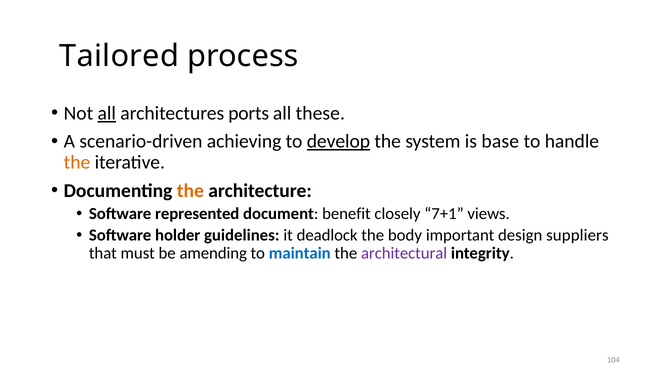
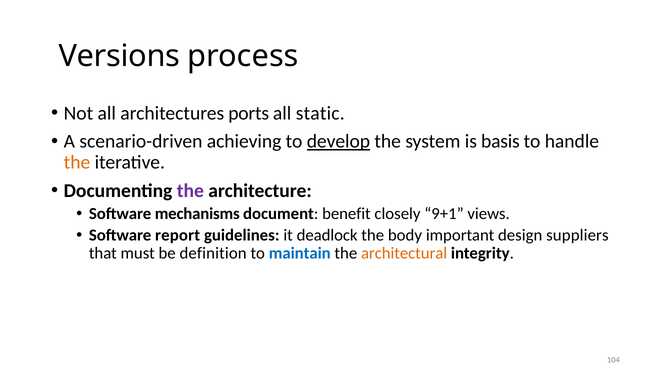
Tailored: Tailored -> Versions
all at (107, 113) underline: present -> none
these: these -> static
base: base -> basis
the at (190, 191) colour: orange -> purple
represented: represented -> mechanisms
7+1: 7+1 -> 9+1
holder: holder -> report
amending: amending -> definition
architectural colour: purple -> orange
